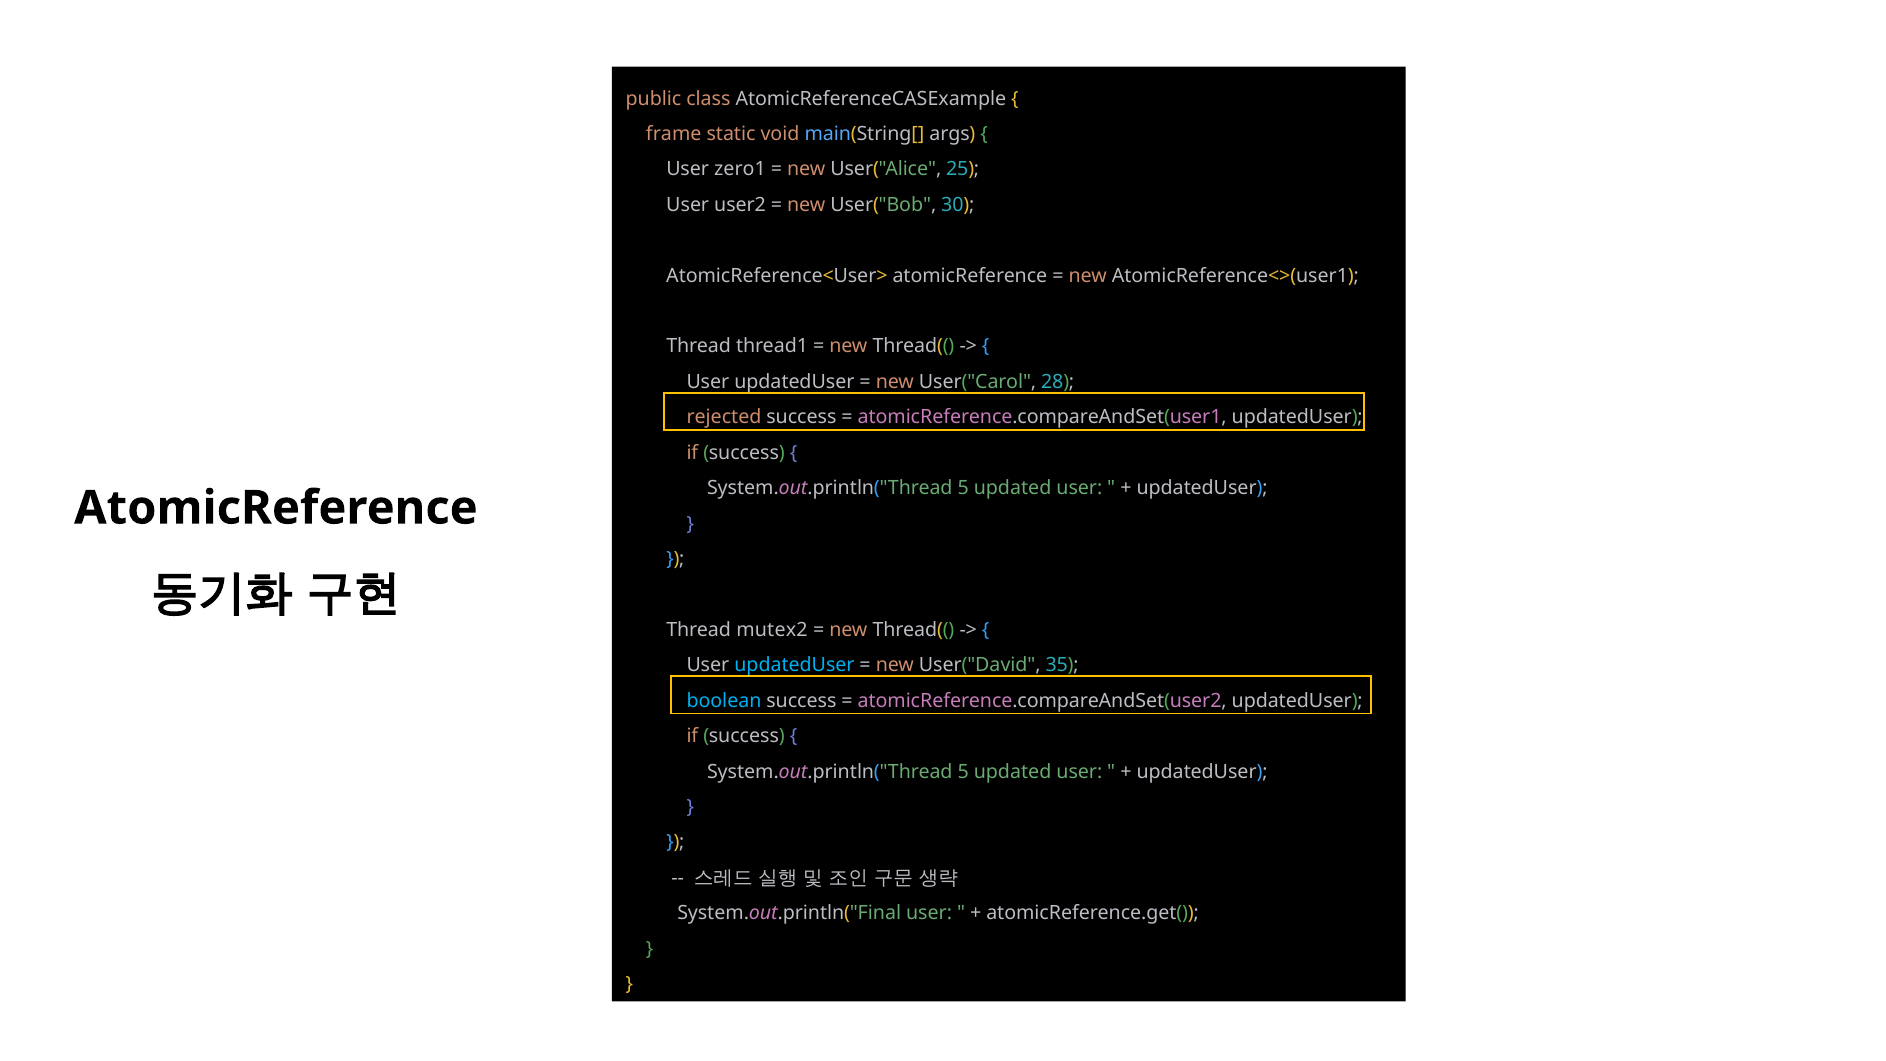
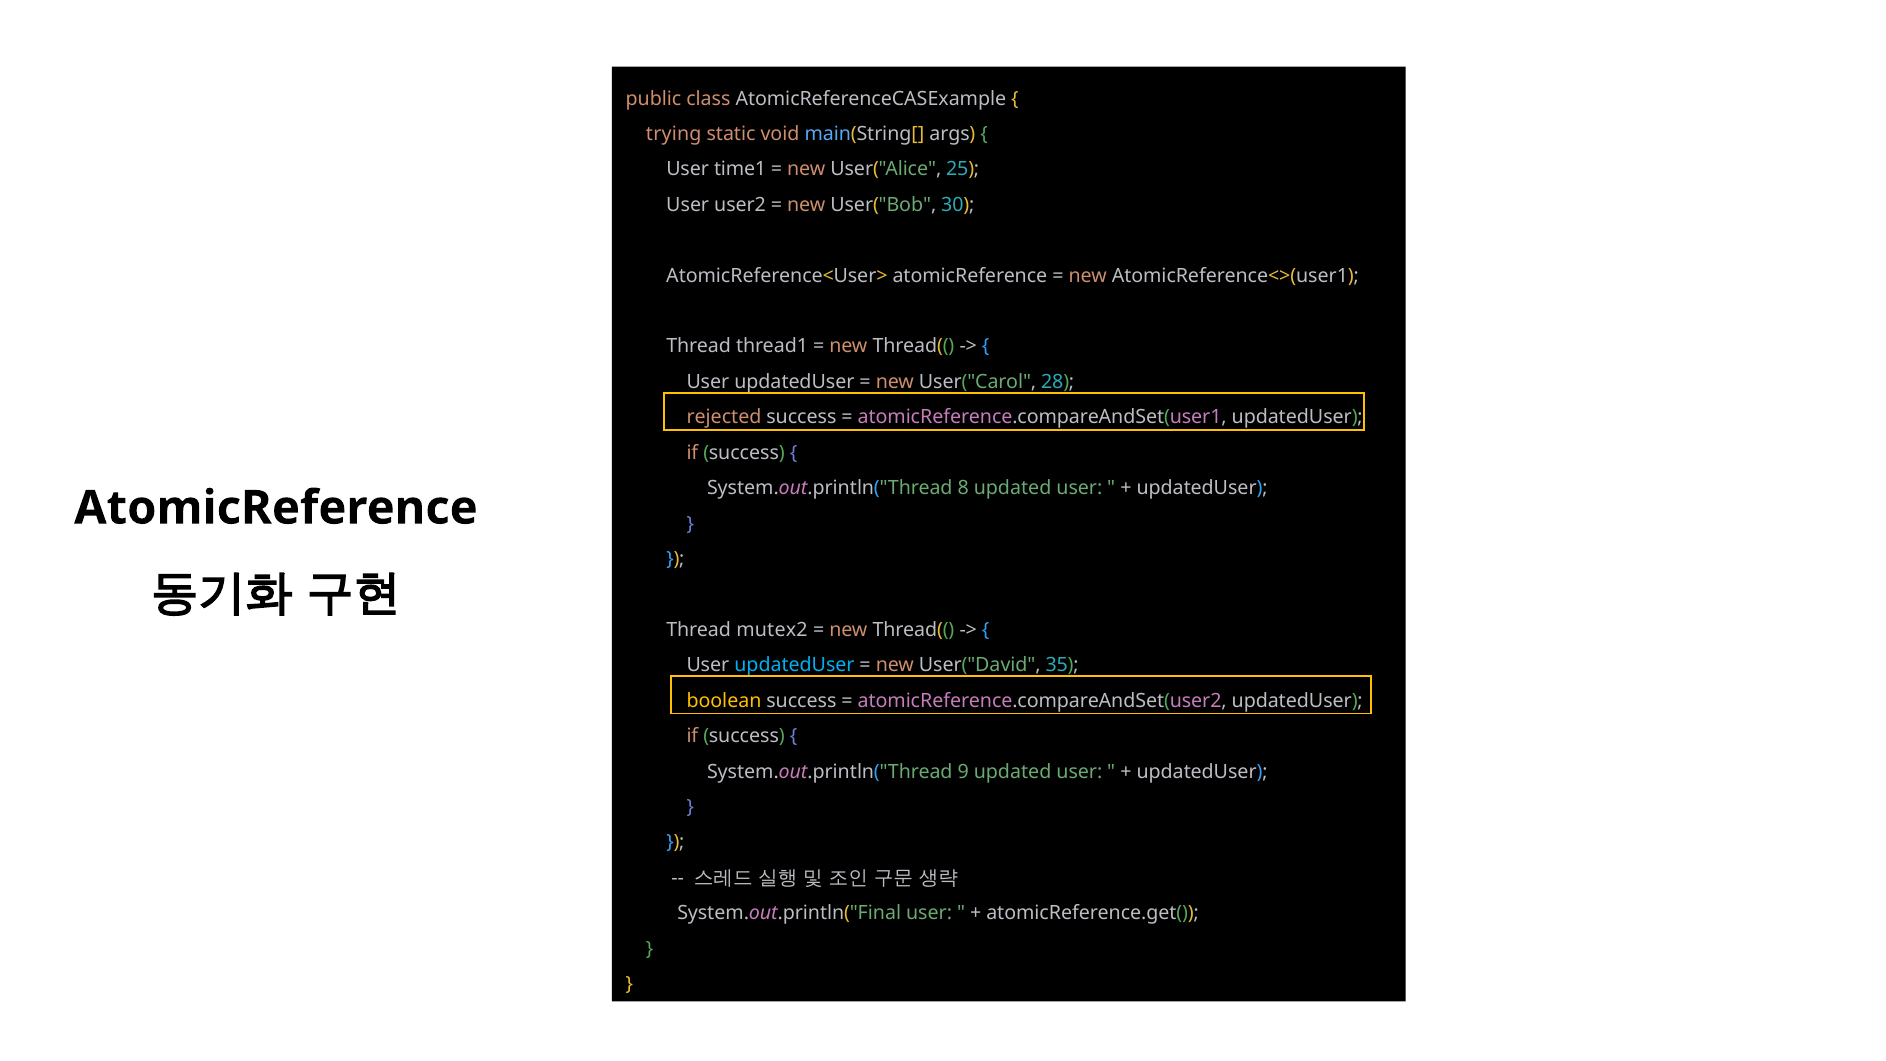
frame: frame -> trying
zero1: zero1 -> time1
5 at (963, 488): 5 -> 8
boolean colour: light blue -> yellow
5 at (963, 771): 5 -> 9
